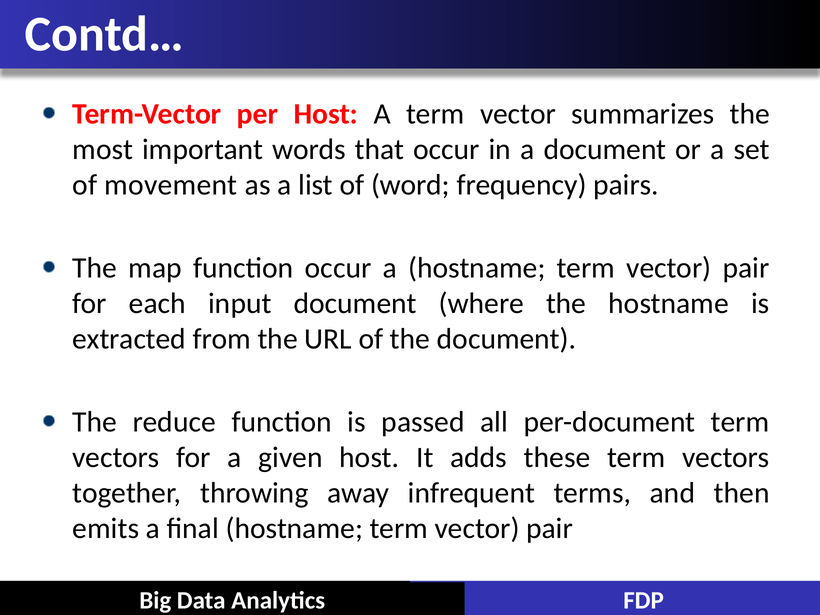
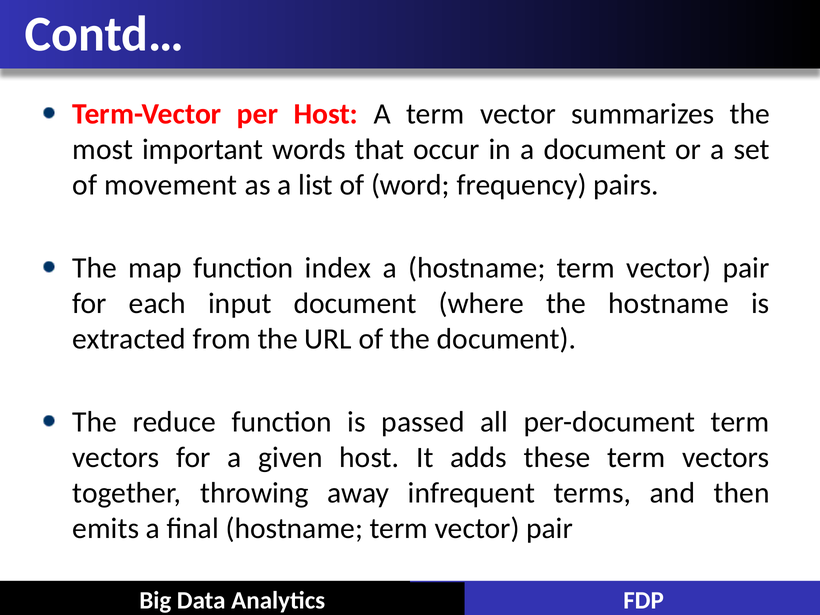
function occur: occur -> index
